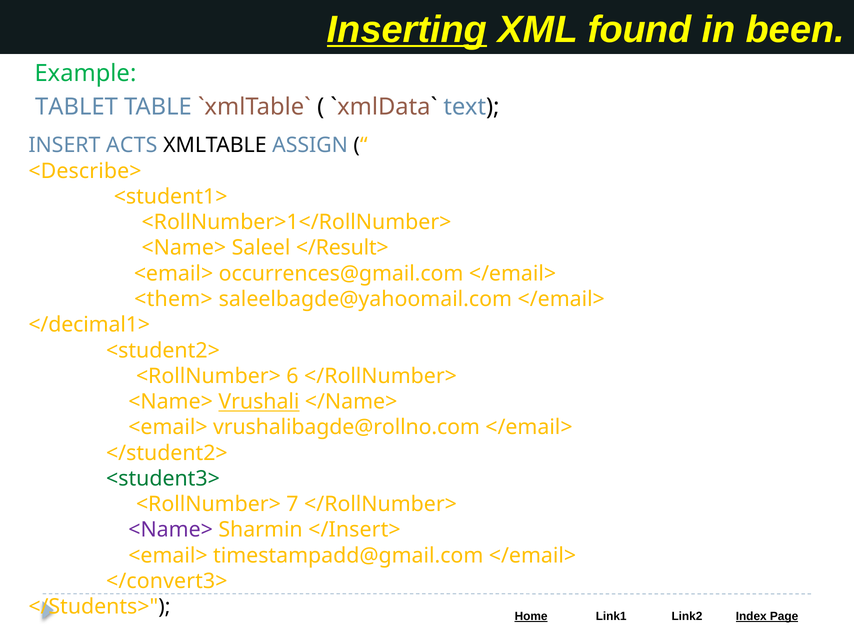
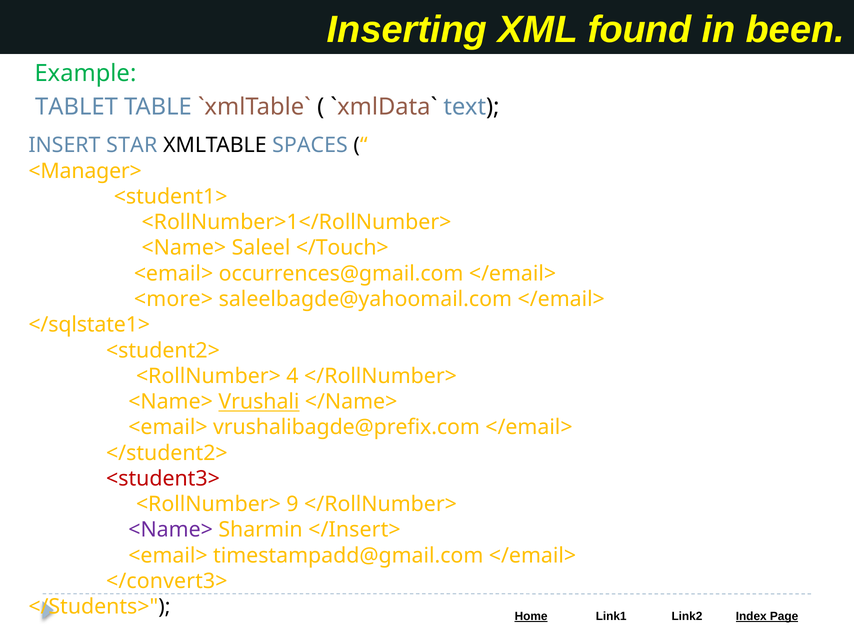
Inserting underline: present -> none
ACTS: ACTS -> STAR
ASSIGN: ASSIGN -> SPACES
<Describe>: <Describe> -> <Manager>
</Result>: </Result> -> </Touch>
<them>: <them> -> <more>
</decimal1>: </decimal1> -> </sqlstate1>
6: 6 -> 4
vrushalibagde@rollno.com: vrushalibagde@rollno.com -> vrushalibagde@prefix.com
<student3> colour: green -> red
7: 7 -> 9
